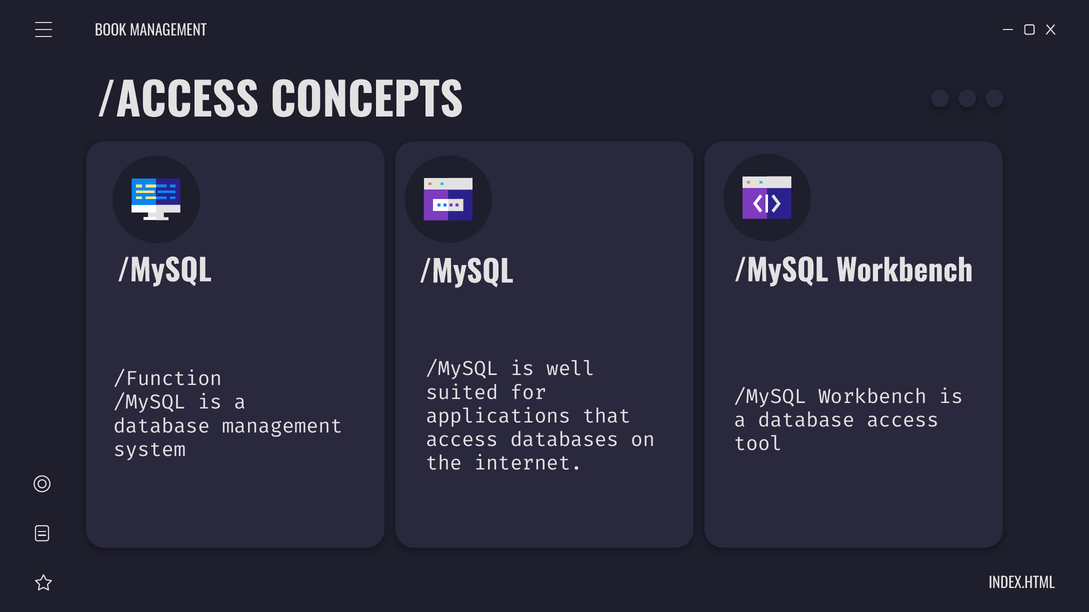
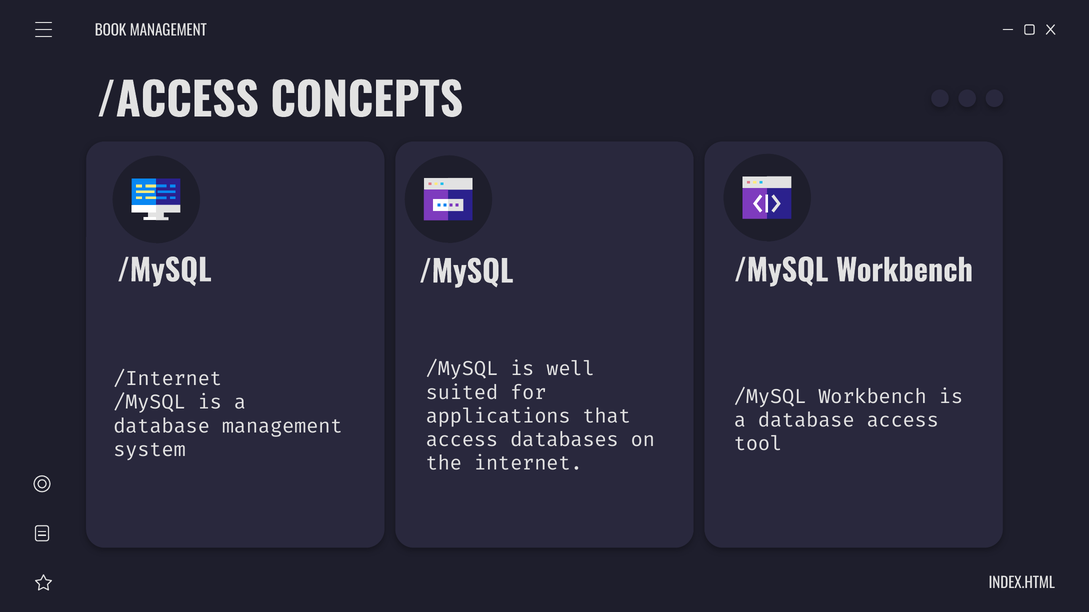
/Function: /Function -> /Internet
